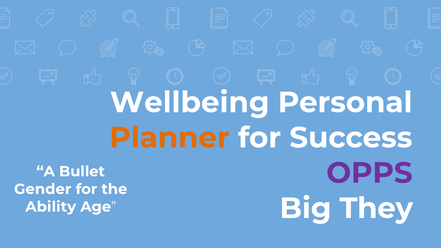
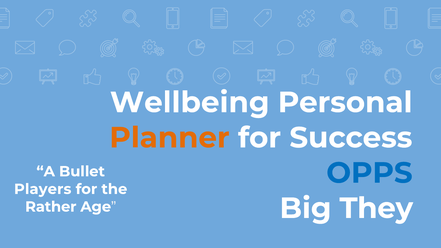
OPPS colour: purple -> blue
Gender: Gender -> Players
Ability: Ability -> Rather
